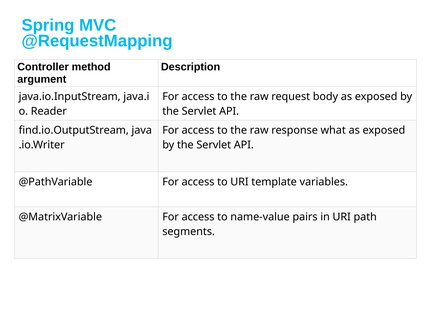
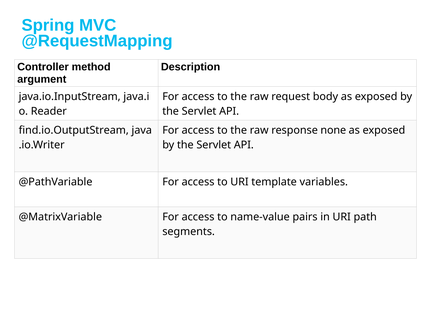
what: what -> none
